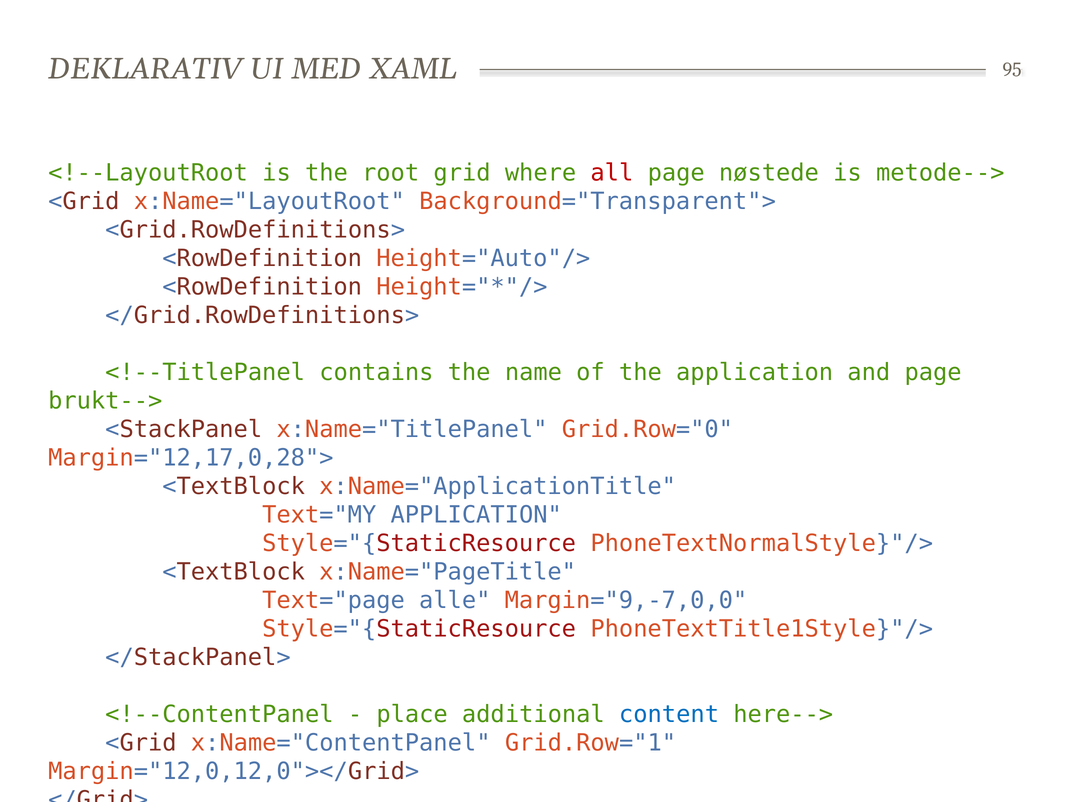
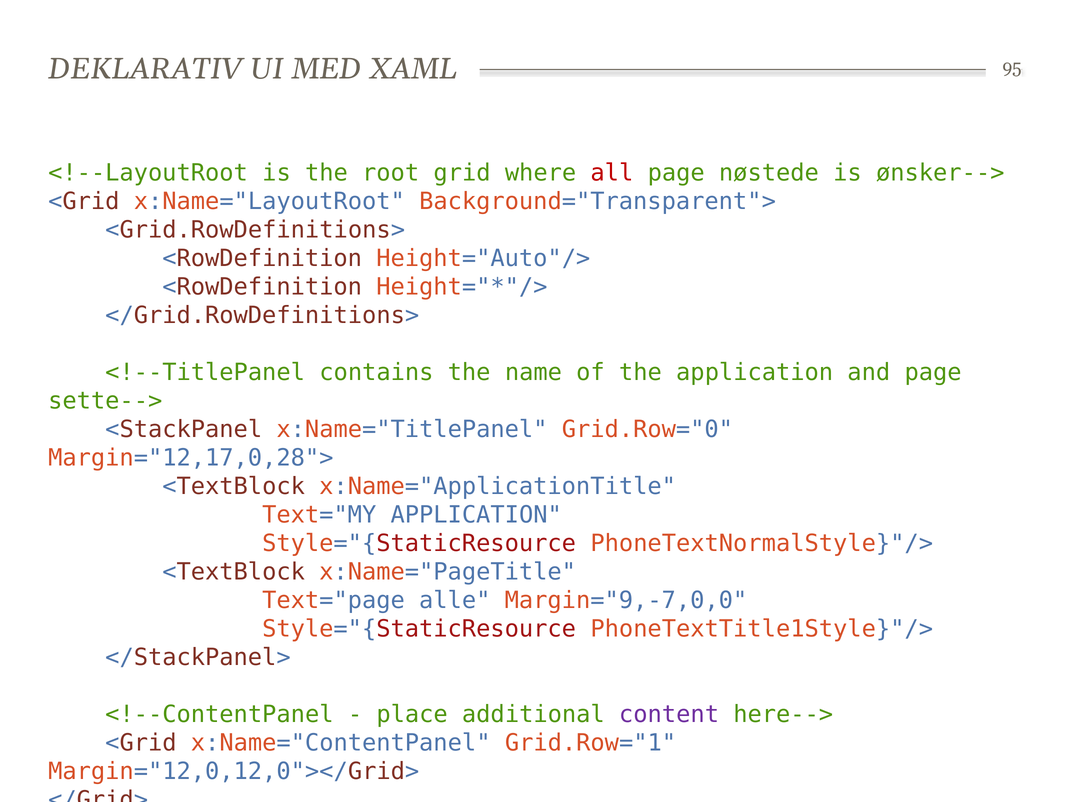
metode-->: metode--> -> ønsker-->
brukt-->: brukt--> -> sette-->
content colour: blue -> purple
